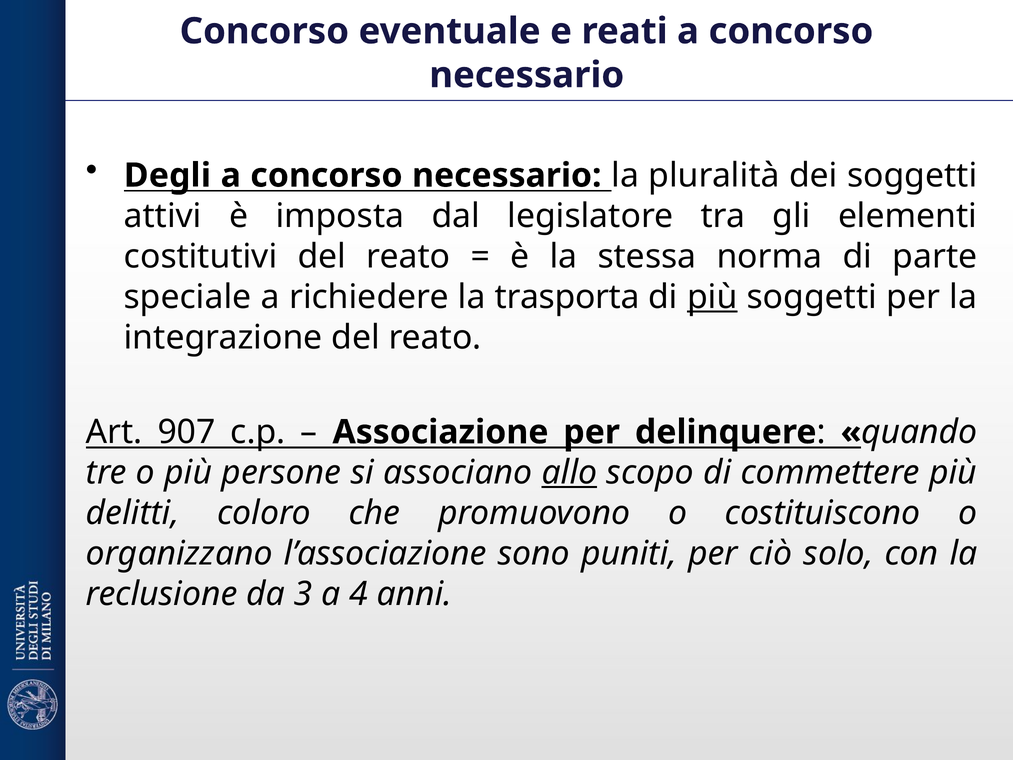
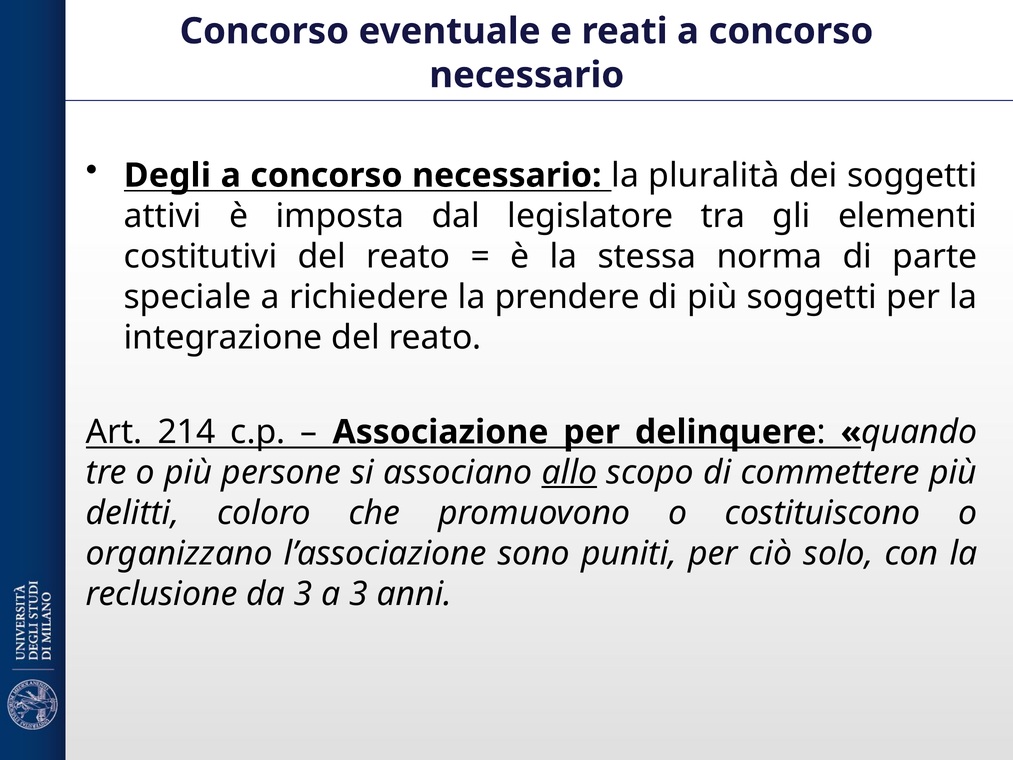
trasporta: trasporta -> prendere
più at (712, 297) underline: present -> none
907: 907 -> 214
a 4: 4 -> 3
